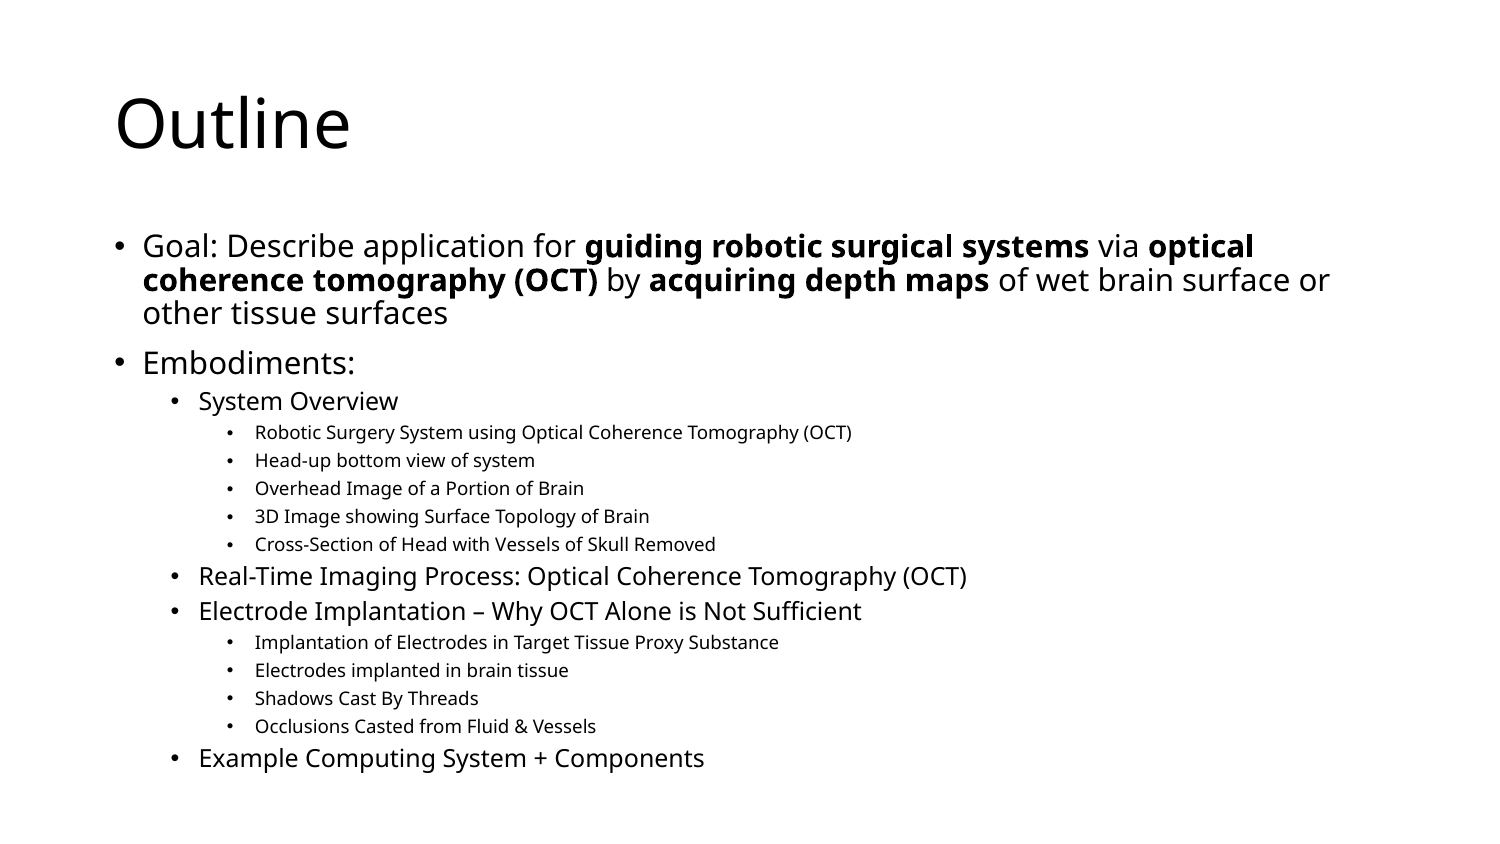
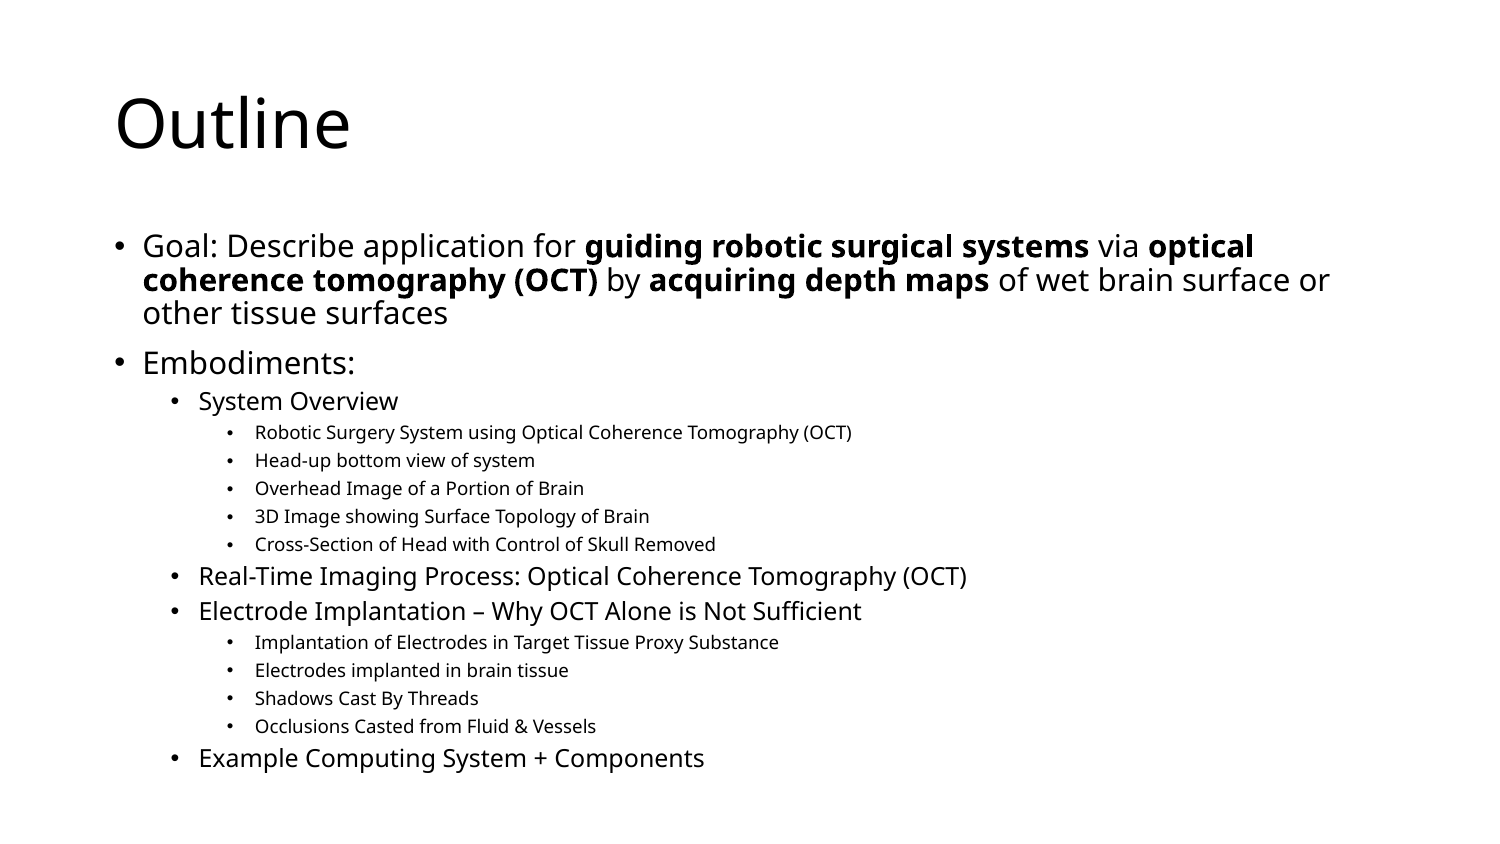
with Vessels: Vessels -> Control
